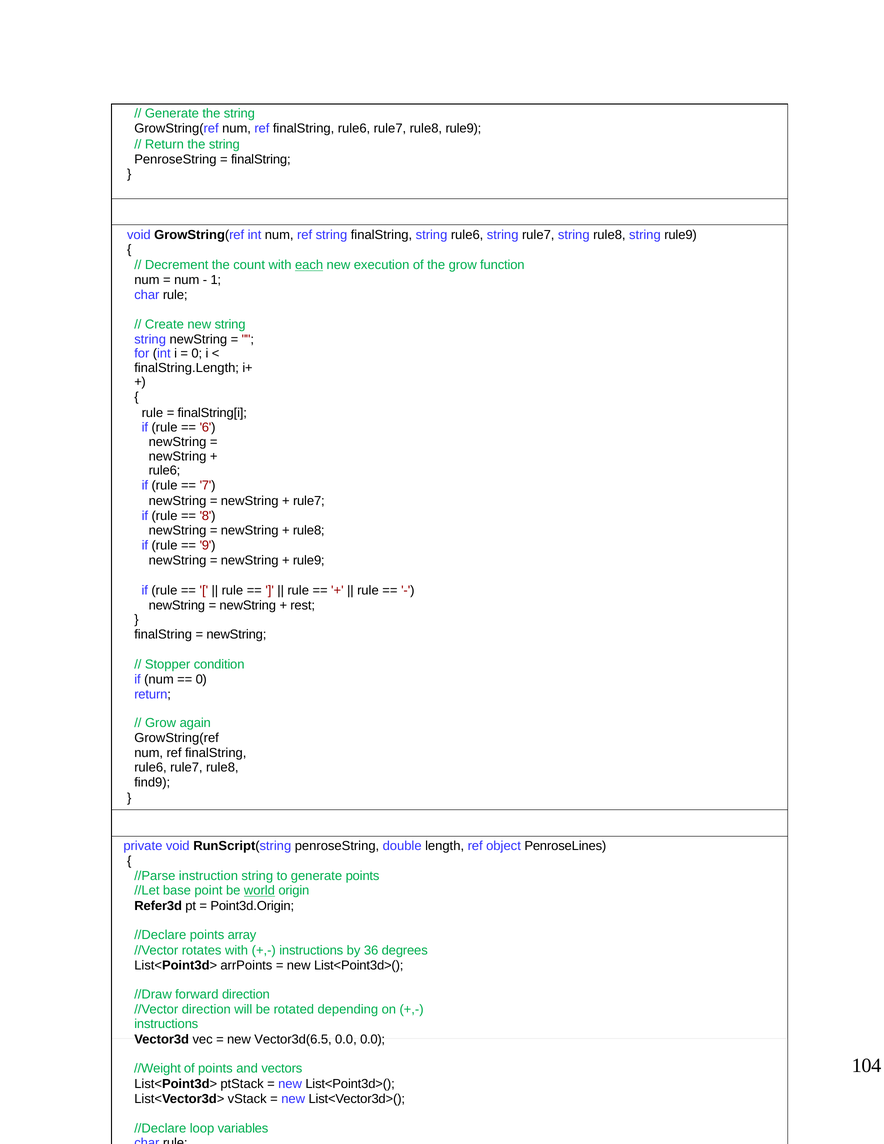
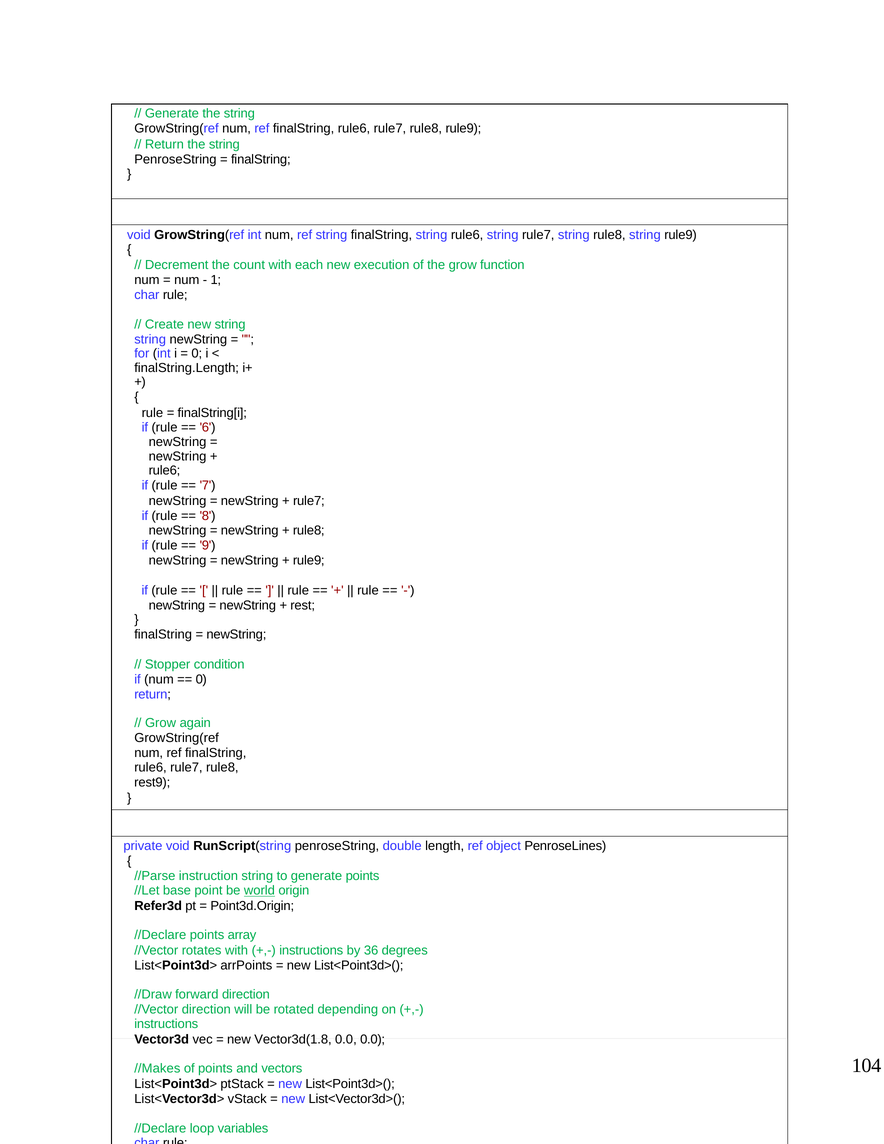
each underline: present -> none
find9: find9 -> rest9
Vector3d(6.5: Vector3d(6.5 -> Vector3d(1.8
//Weight: //Weight -> //Makes
